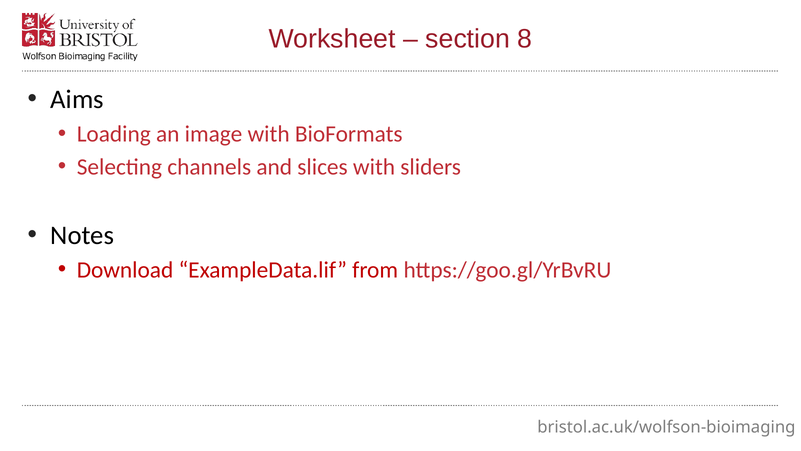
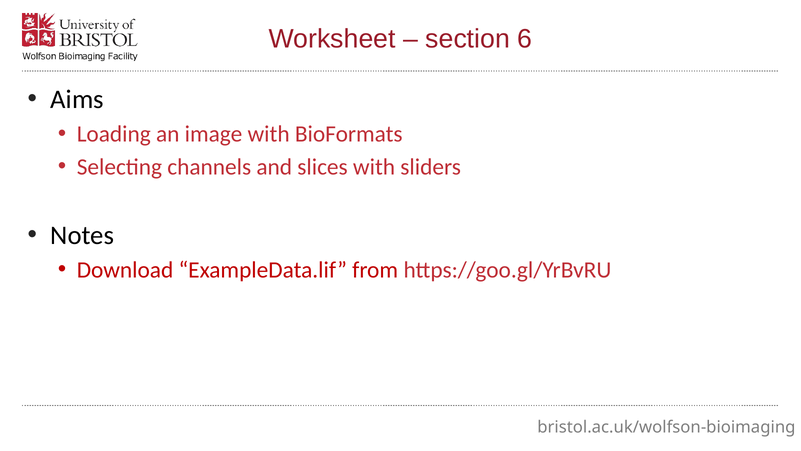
8: 8 -> 6
